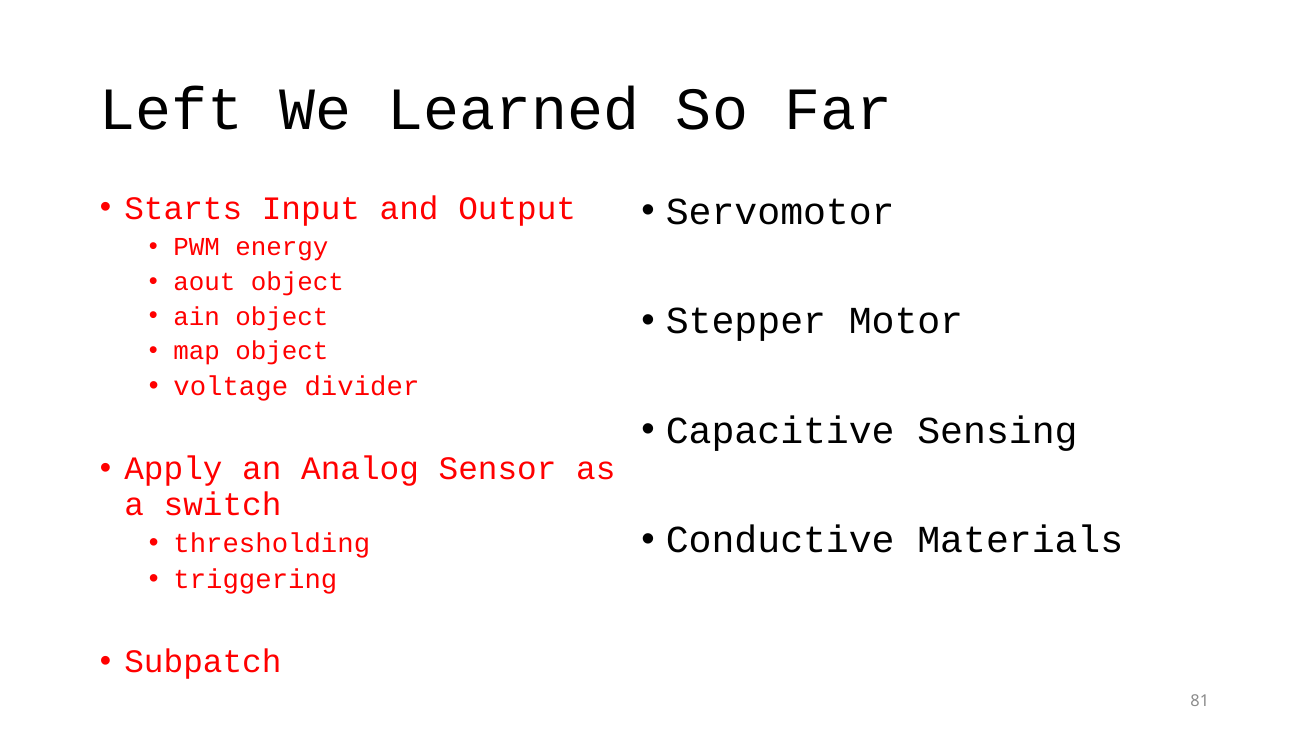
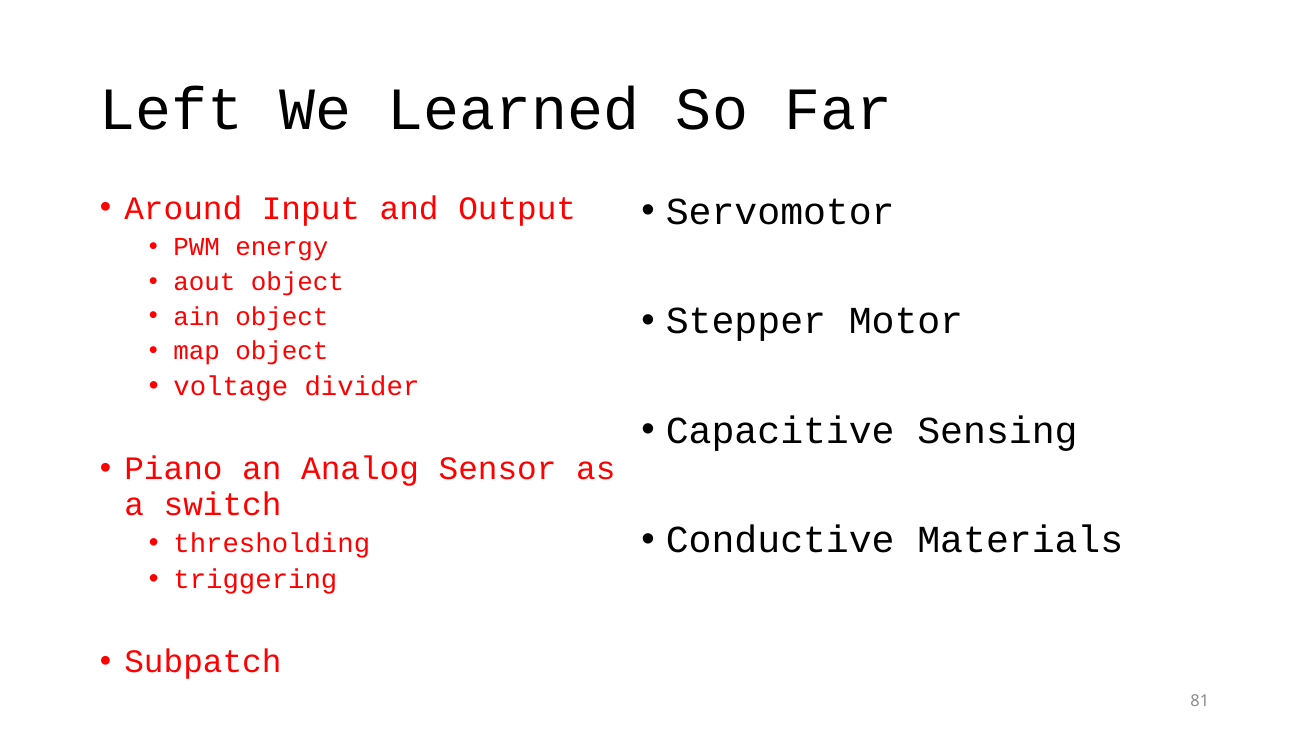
Starts: Starts -> Around
Apply: Apply -> Piano
